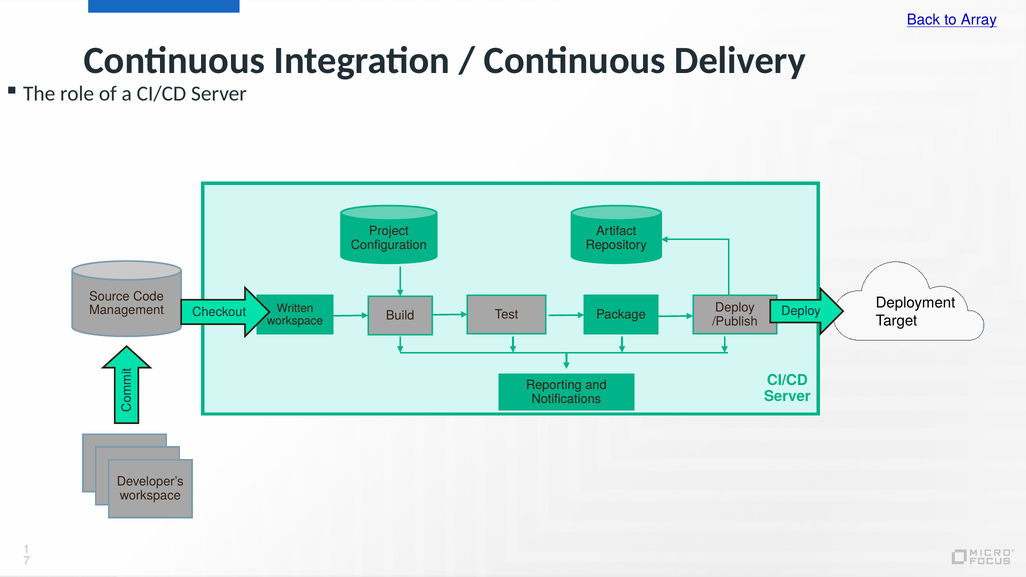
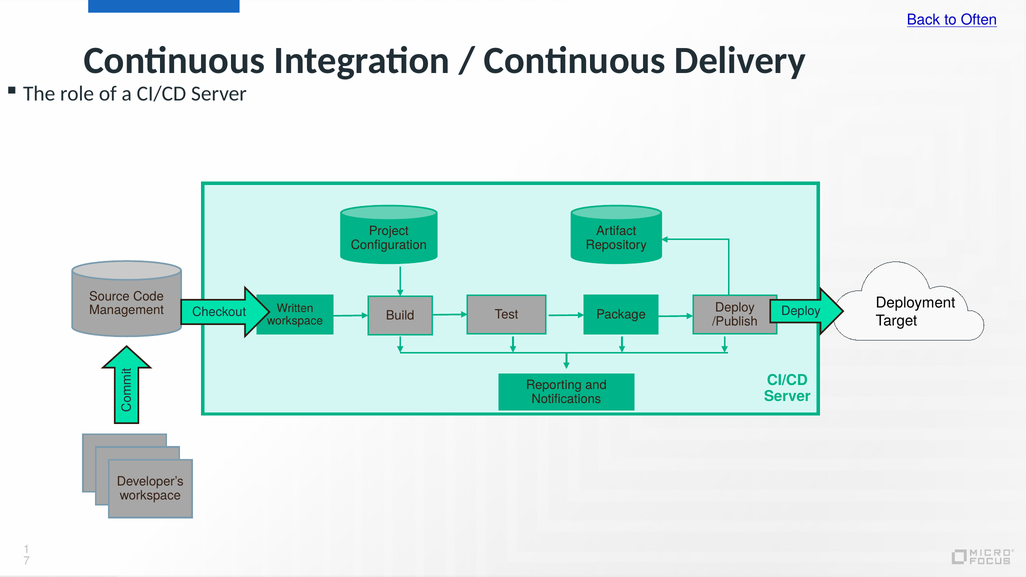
Array: Array -> Often
